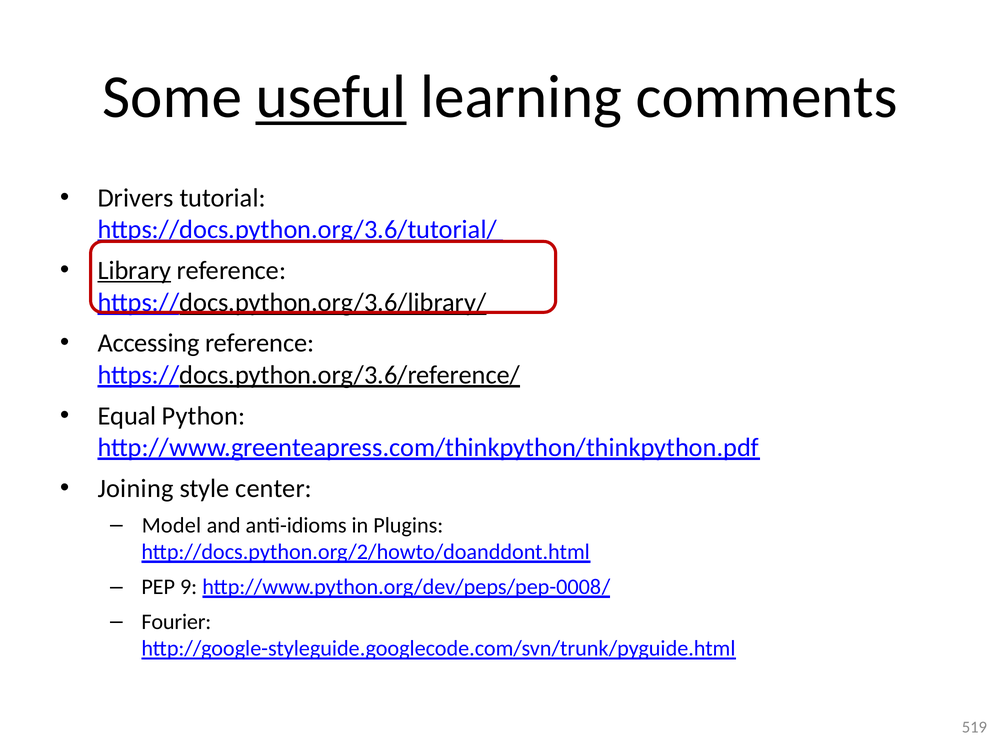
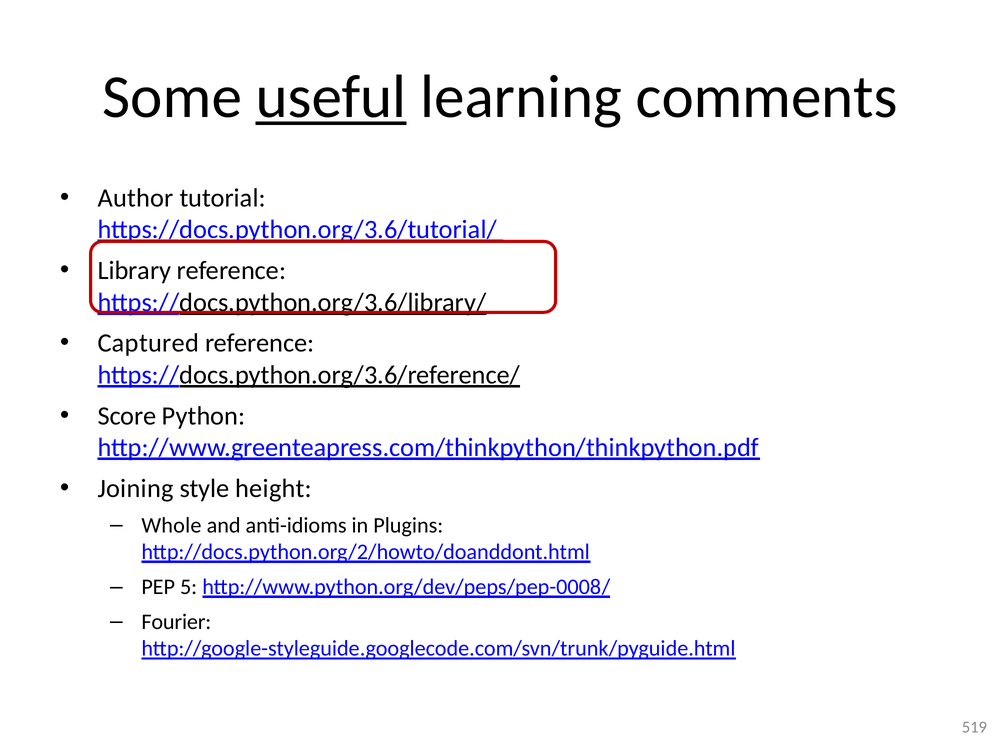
Drivers: Drivers -> Author
Library underline: present -> none
Accessing: Accessing -> Captured
Equal: Equal -> Score
center: center -> height
Model: Model -> Whole
9: 9 -> 5
